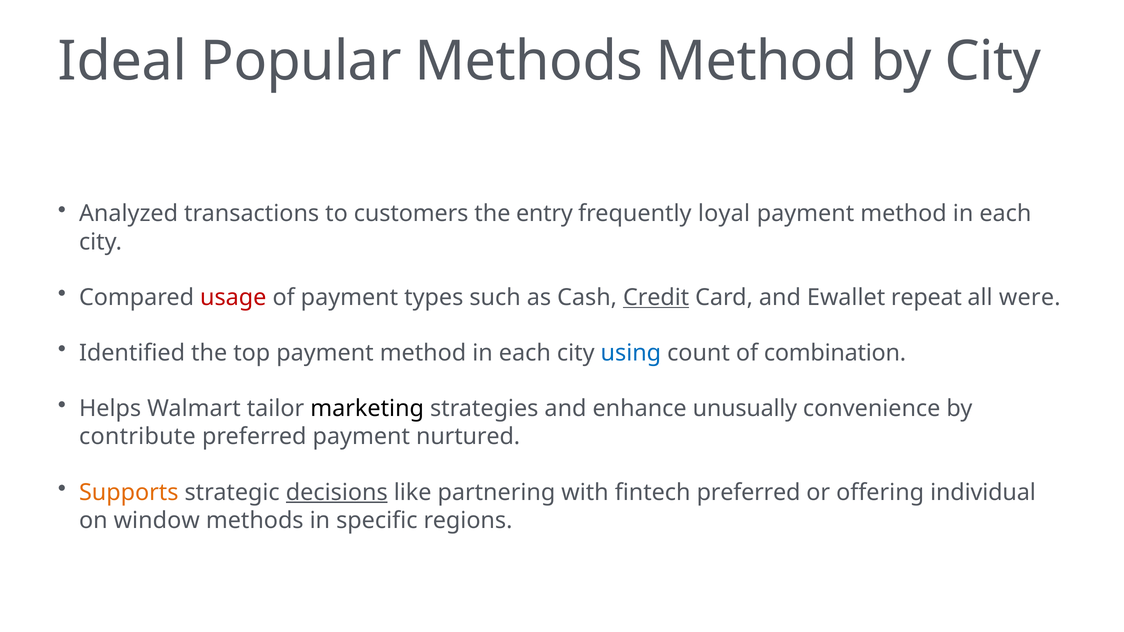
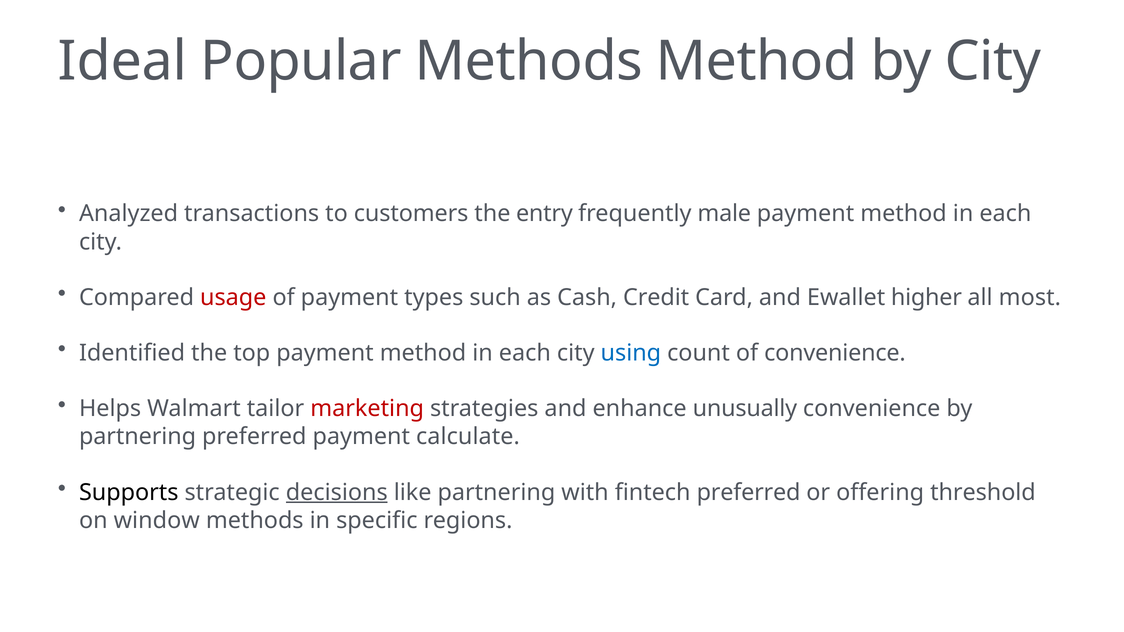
loyal: loyal -> male
Credit underline: present -> none
repeat: repeat -> higher
were: were -> most
of combination: combination -> convenience
marketing colour: black -> red
contribute at (137, 437): contribute -> partnering
nurtured: nurtured -> calculate
Supports colour: orange -> black
individual: individual -> threshold
